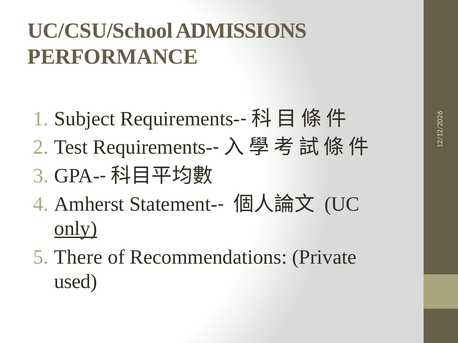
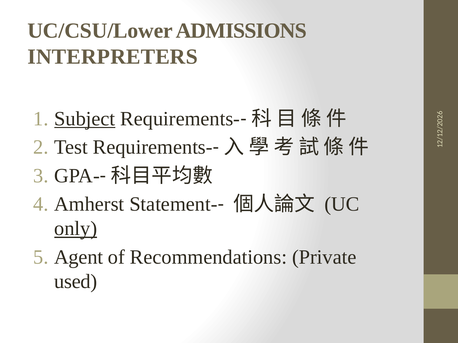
UC/CSU/School: UC/CSU/School -> UC/CSU/Lower
PERFORMANCE: PERFORMANCE -> INTERPRETERS
Subject underline: none -> present
There: There -> Agent
